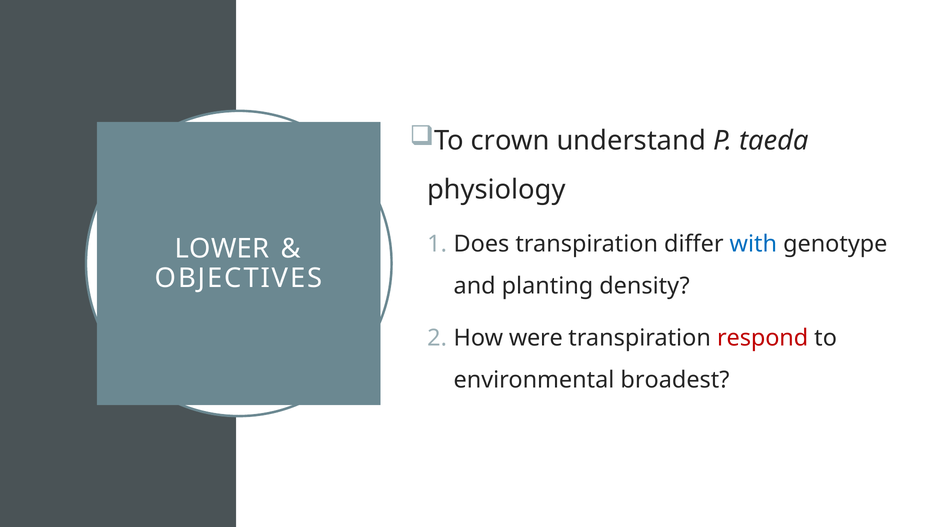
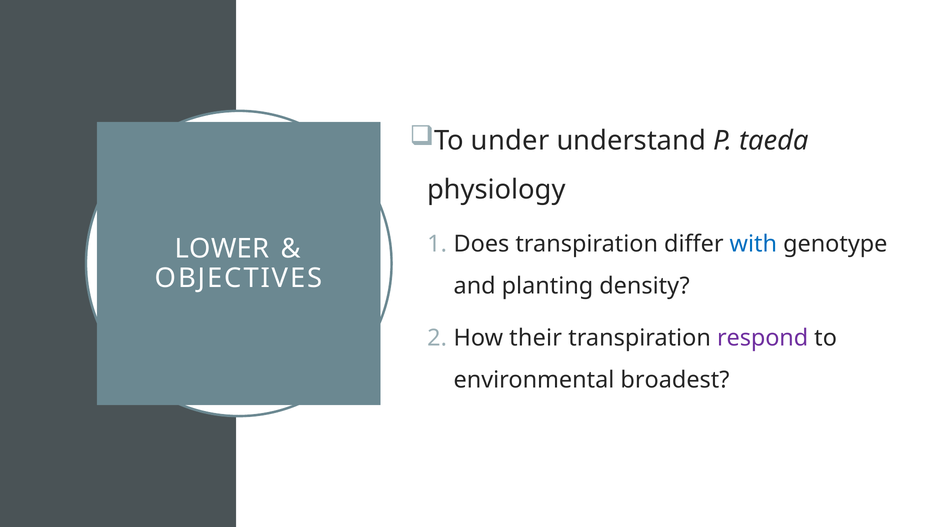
crown: crown -> under
were: were -> their
respond colour: red -> purple
